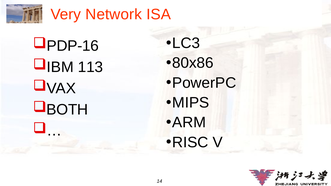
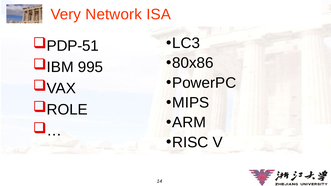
PDP-16: PDP-16 -> PDP-51
113: 113 -> 995
BOTH: BOTH -> ROLE
